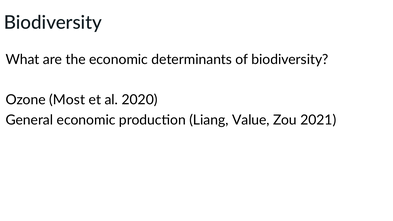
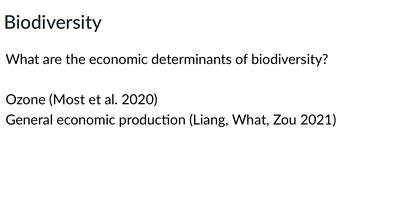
Liang Value: Value -> What
